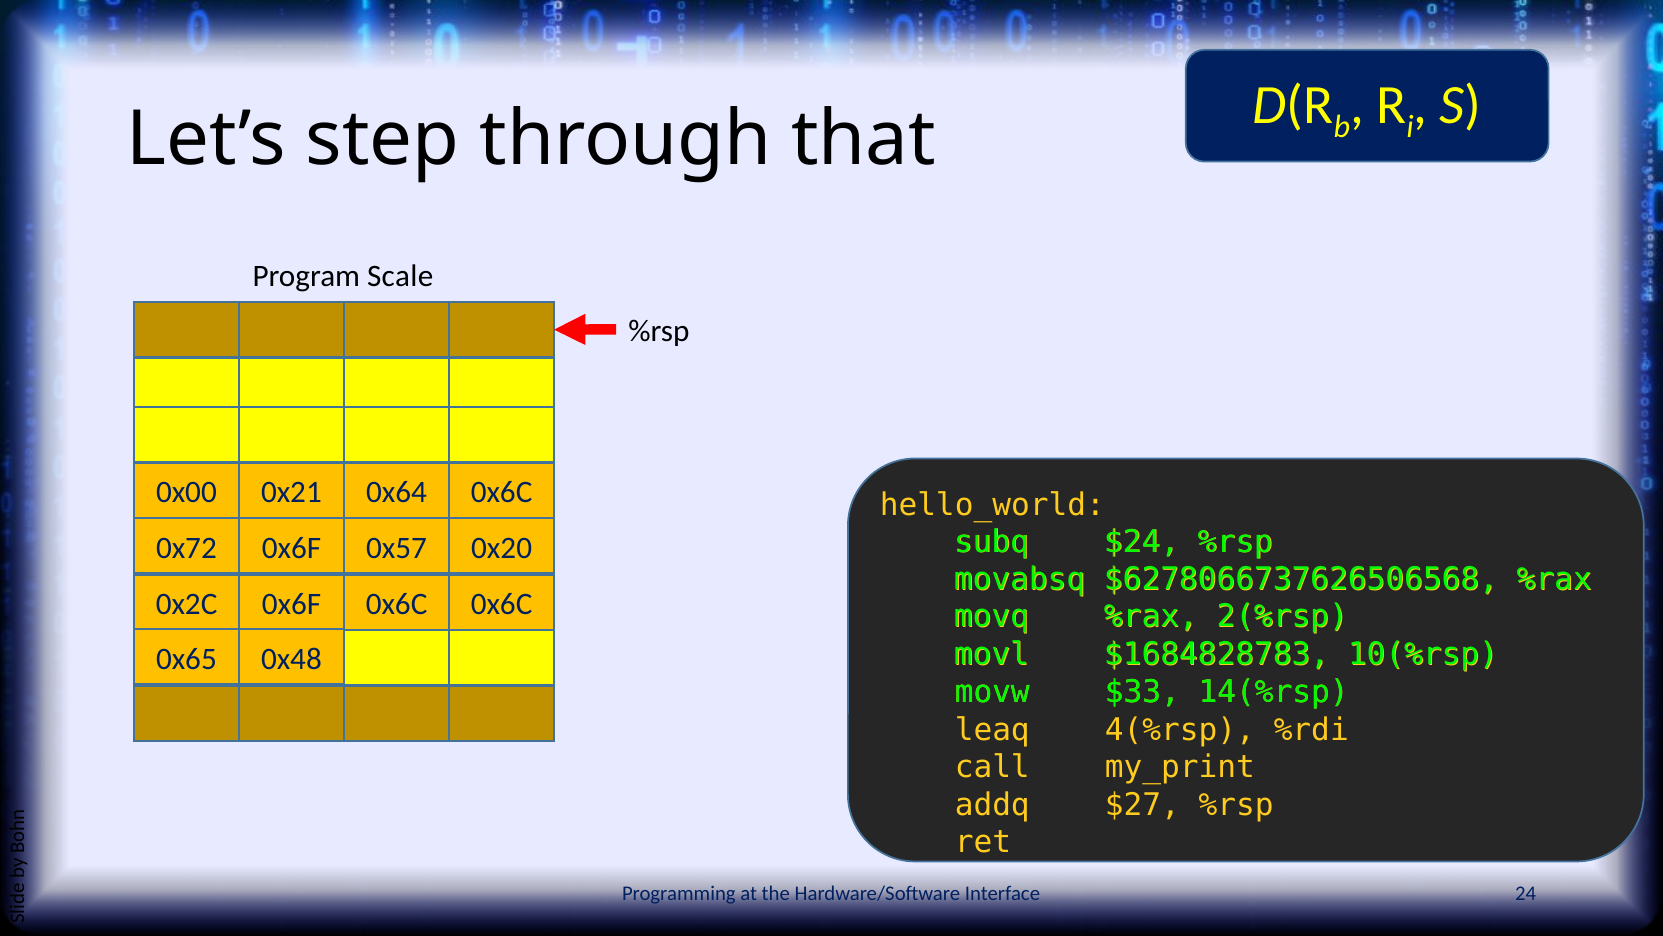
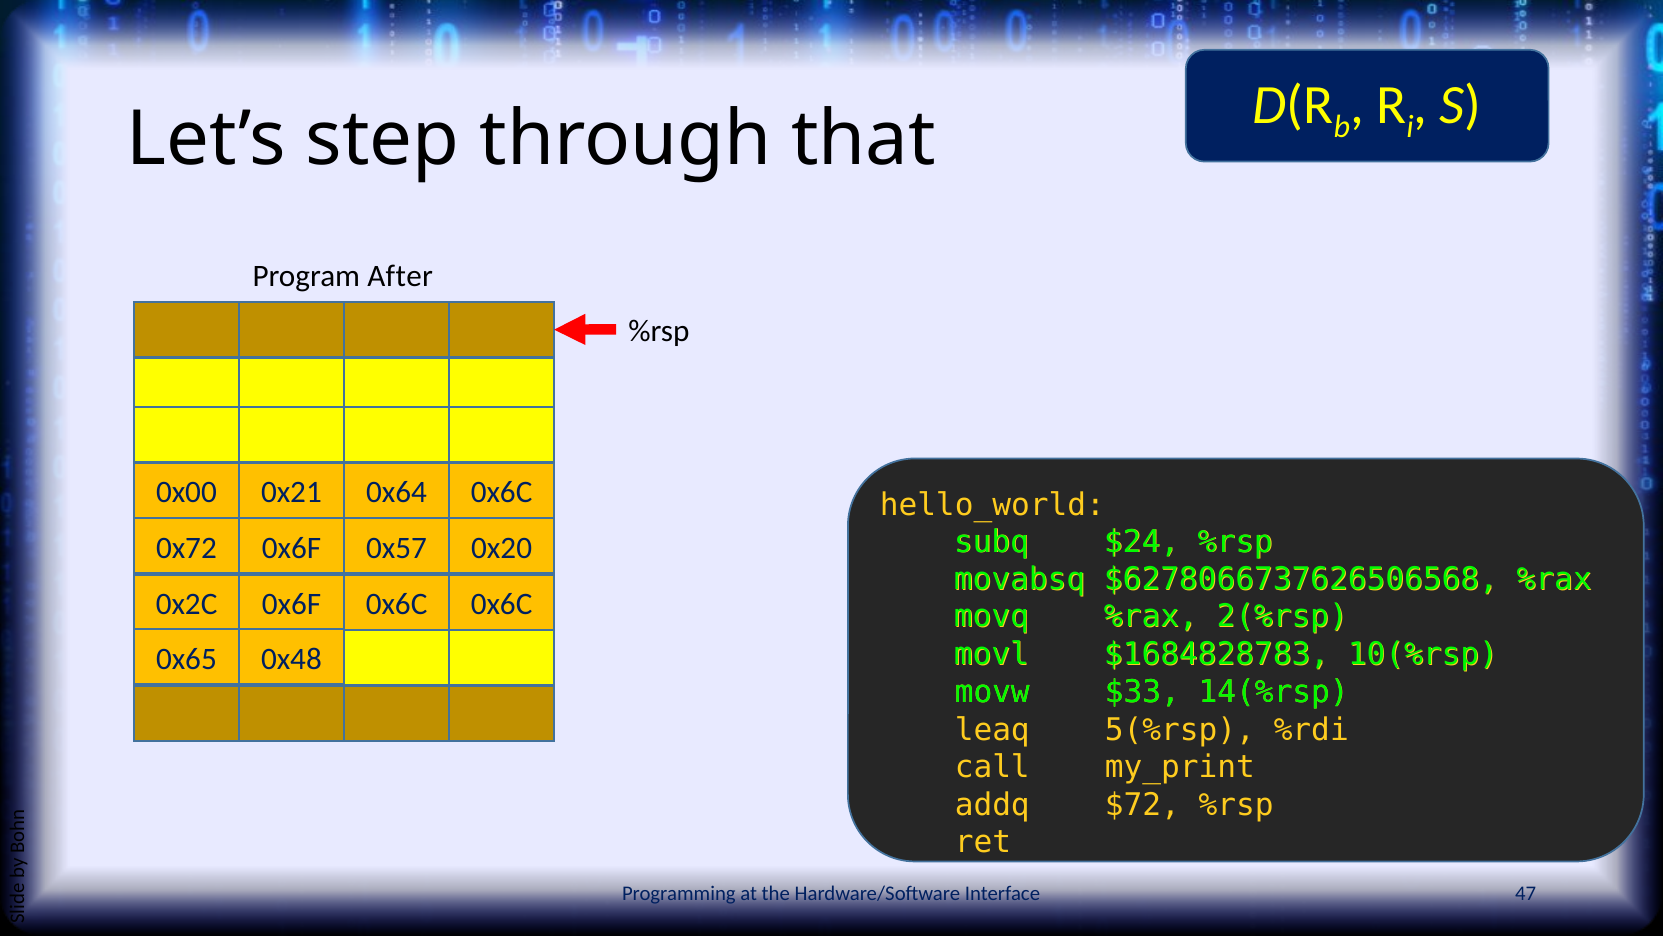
Scale: Scale -> After
4(%rsp: 4(%rsp -> 5(%rsp
$27: $27 -> $72
24: 24 -> 47
